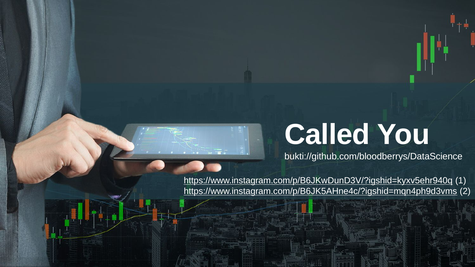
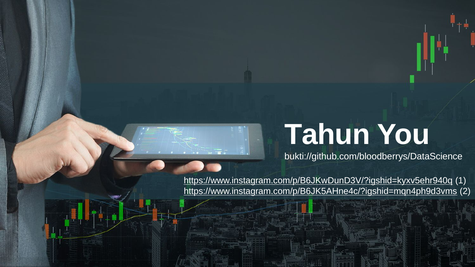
Called: Called -> Tahun
